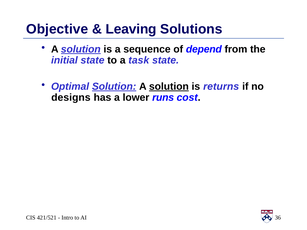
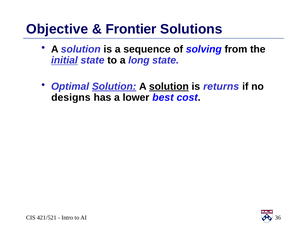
Leaving: Leaving -> Frontier
solution at (81, 49) underline: present -> none
depend: depend -> solving
initial underline: none -> present
task: task -> long
runs: runs -> best
